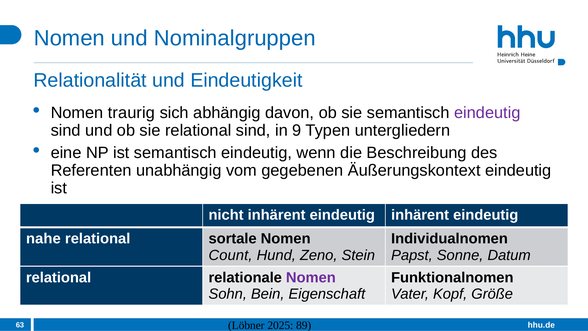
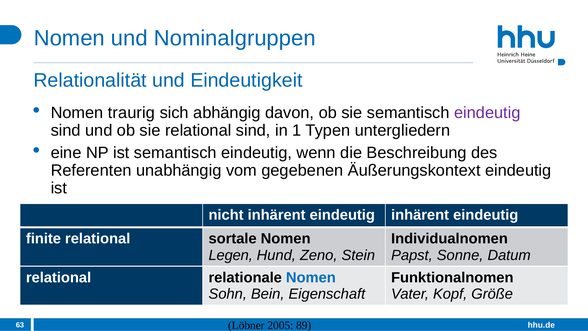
9: 9 -> 1
nahe: nahe -> finite
Count: Count -> Legen
Nomen at (311, 278) colour: purple -> blue
2025: 2025 -> 2005
